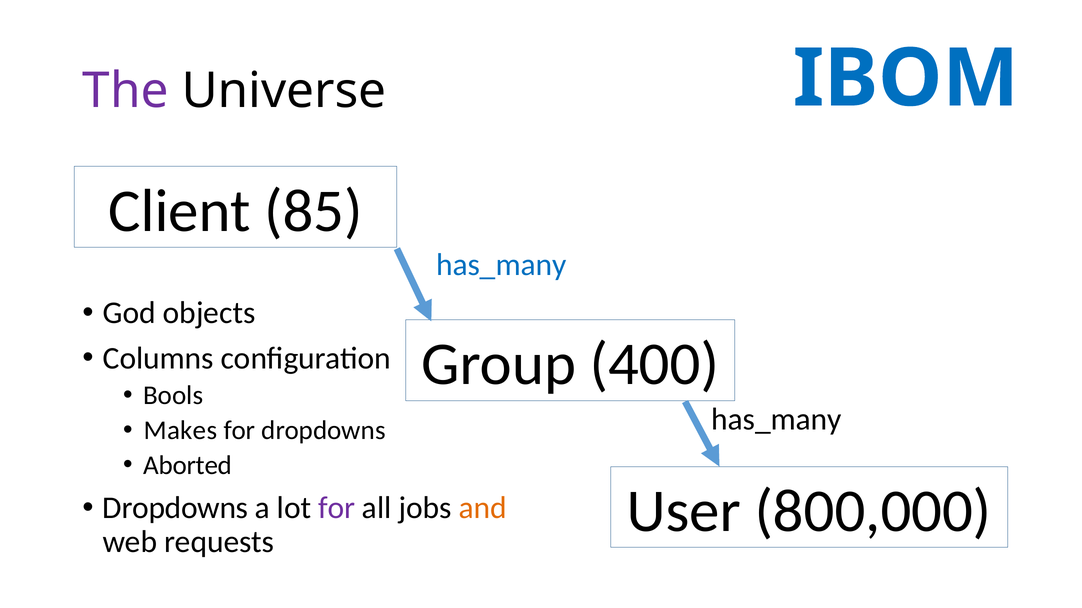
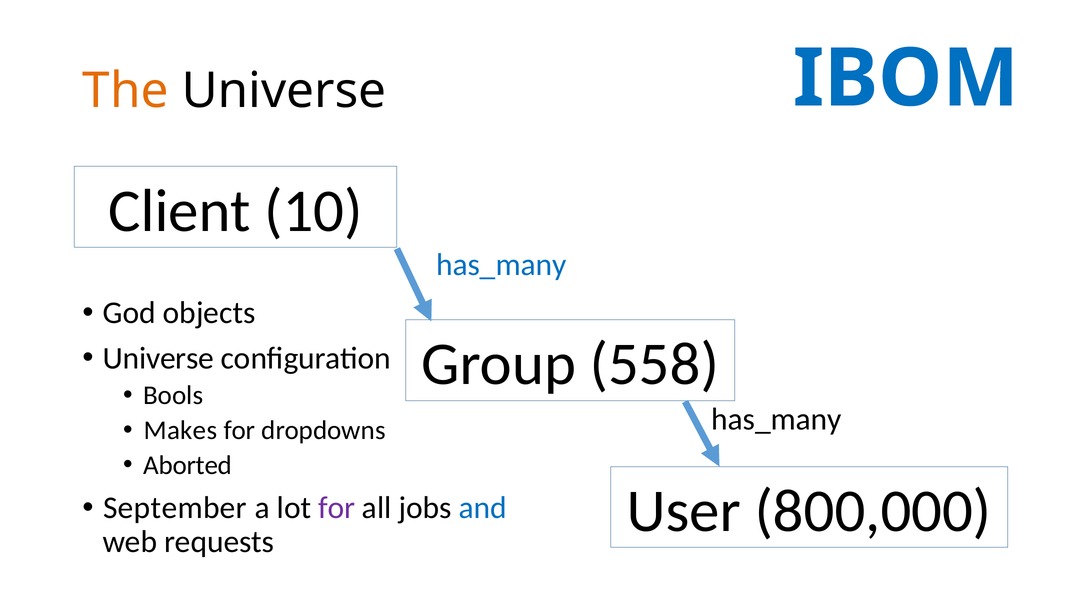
The colour: purple -> orange
85: 85 -> 10
400: 400 -> 558
Columns at (158, 359): Columns -> Universe
Dropdowns at (175, 508): Dropdowns -> September
and colour: orange -> blue
